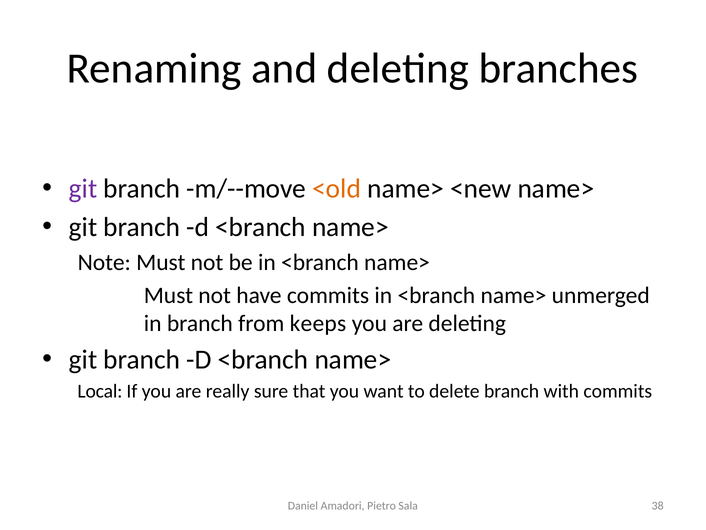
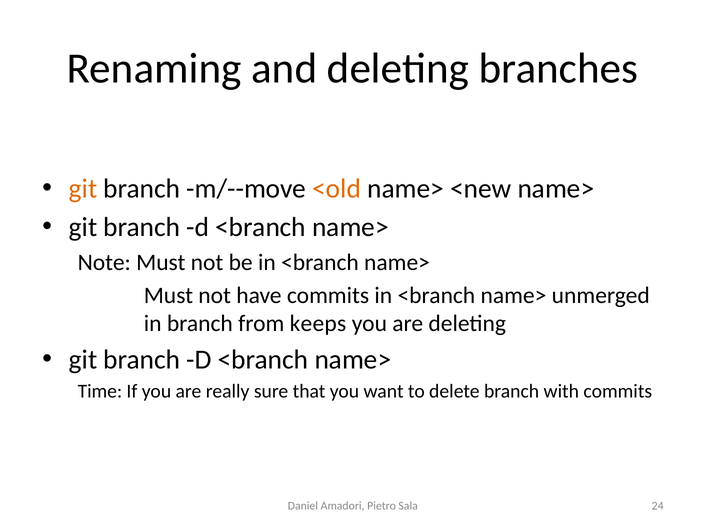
git at (83, 189) colour: purple -> orange
Local: Local -> Time
38: 38 -> 24
